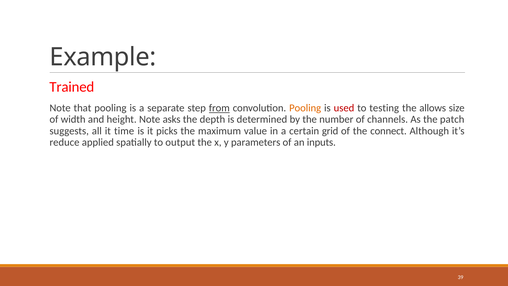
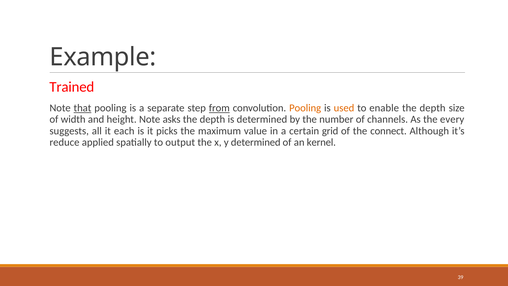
that underline: none -> present
used colour: red -> orange
testing: testing -> enable
allows at (433, 108): allows -> depth
patch: patch -> every
time: time -> each
y parameters: parameters -> determined
inputs: inputs -> kernel
